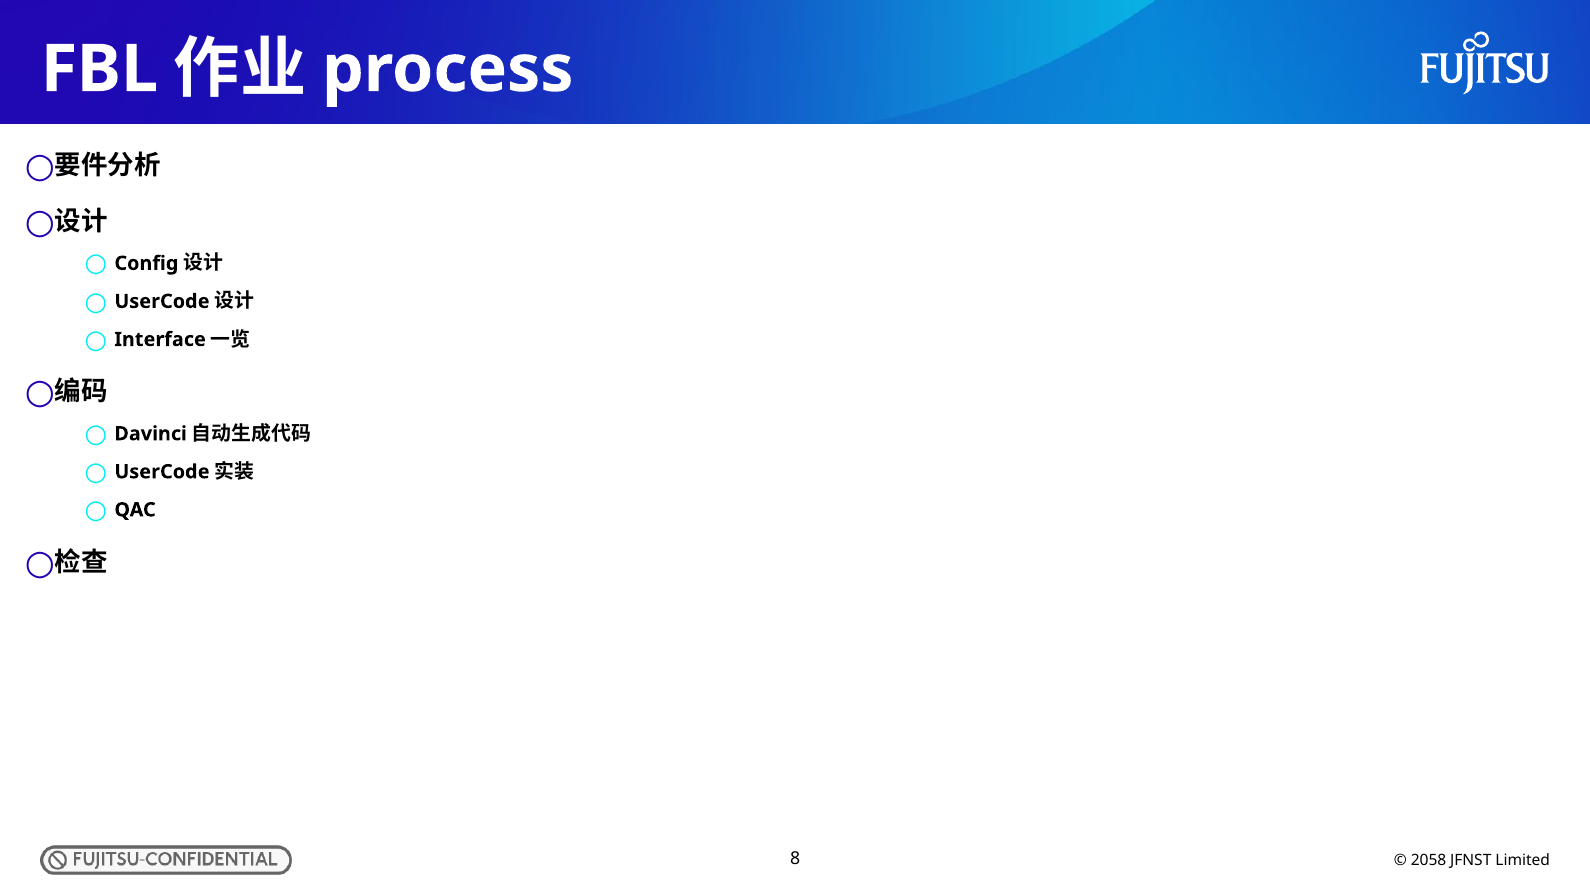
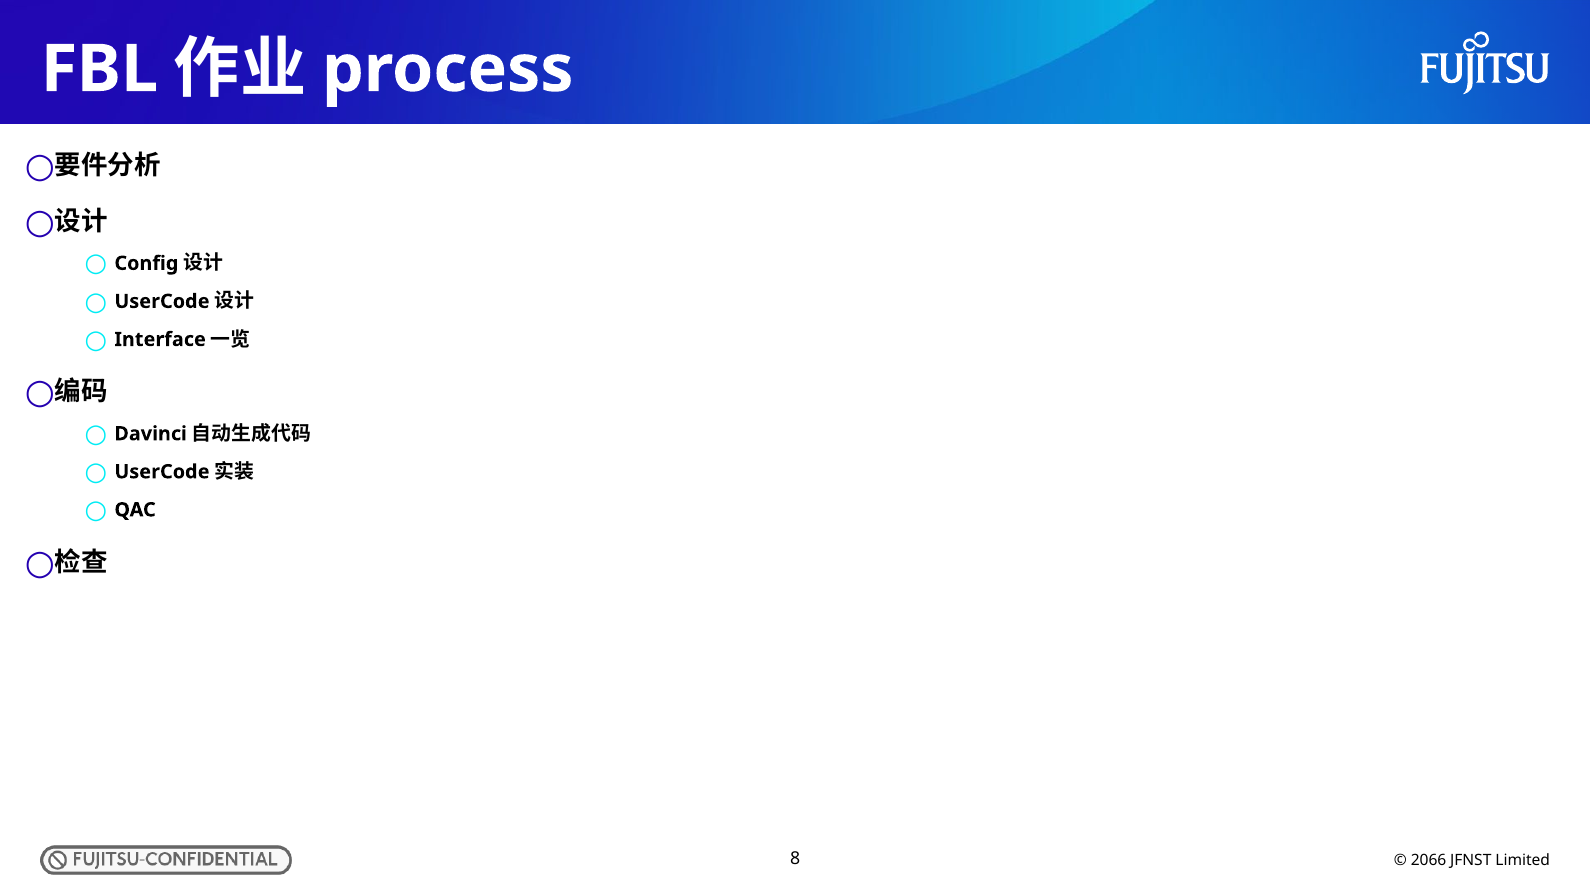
2058: 2058 -> 2066
